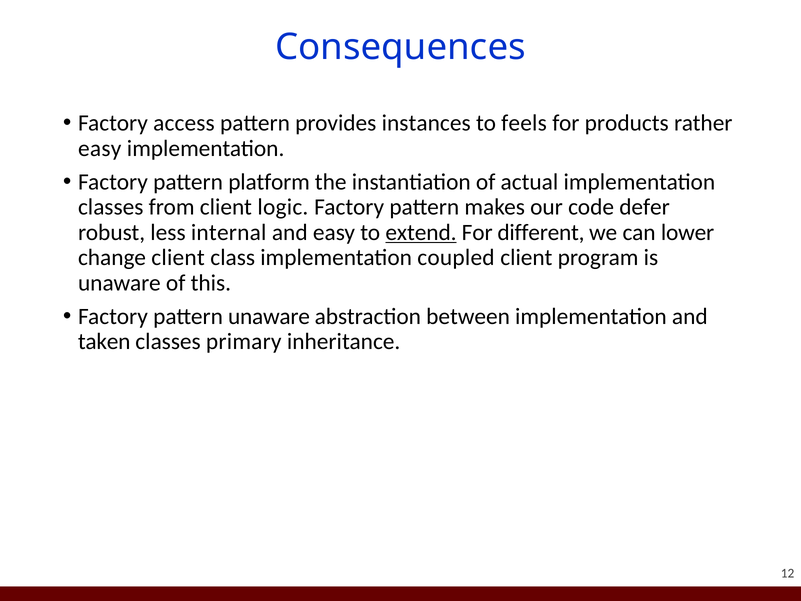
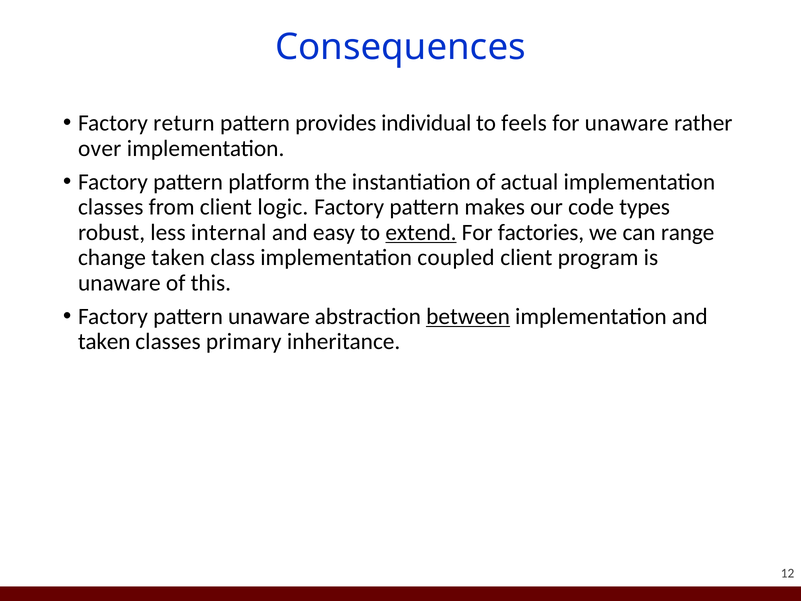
access: access -> return
instances: instances -> individual
for products: products -> unaware
easy at (100, 148): easy -> over
defer: defer -> types
different: different -> factories
lower: lower -> range
change client: client -> taken
between underline: none -> present
